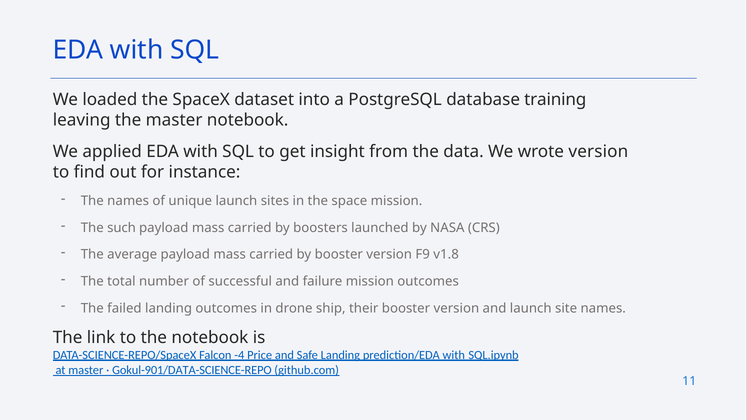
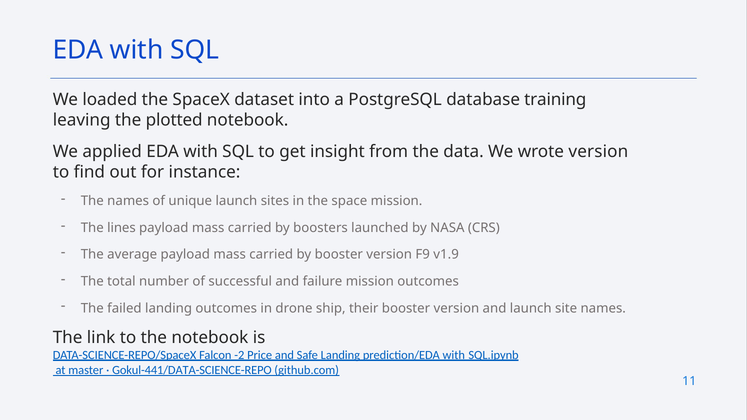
the master: master -> plotted
such: such -> lines
v1.8: v1.8 -> v1.9
-4: -4 -> -2
Gokul-901/DATA-SCIENCE-REPO: Gokul-901/DATA-SCIENCE-REPO -> Gokul-441/DATA-SCIENCE-REPO
